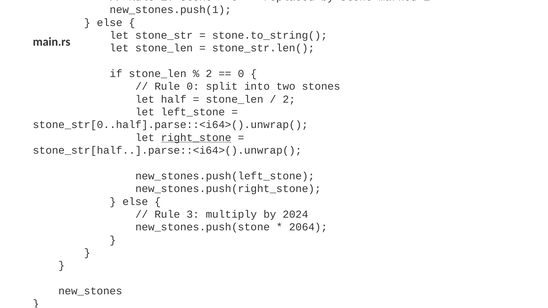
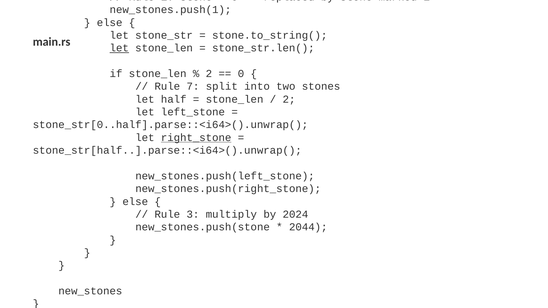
let at (119, 48) underline: none -> present
Rule 0: 0 -> 7
2064: 2064 -> 2044
